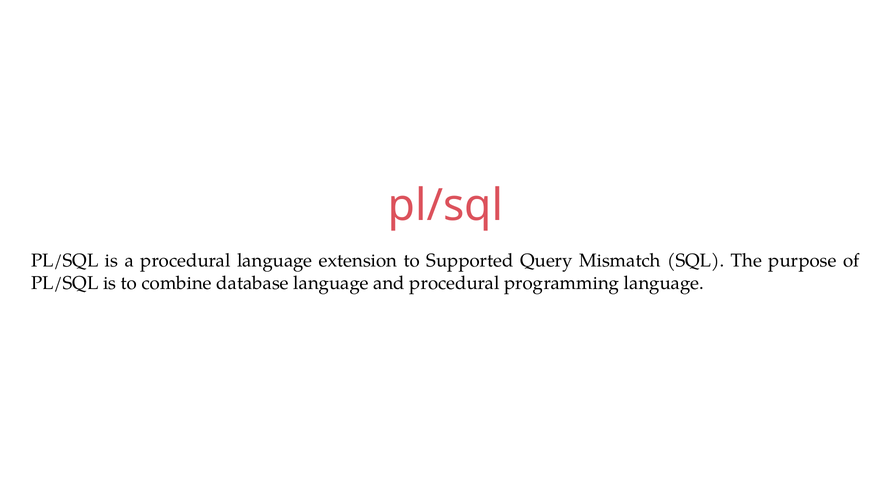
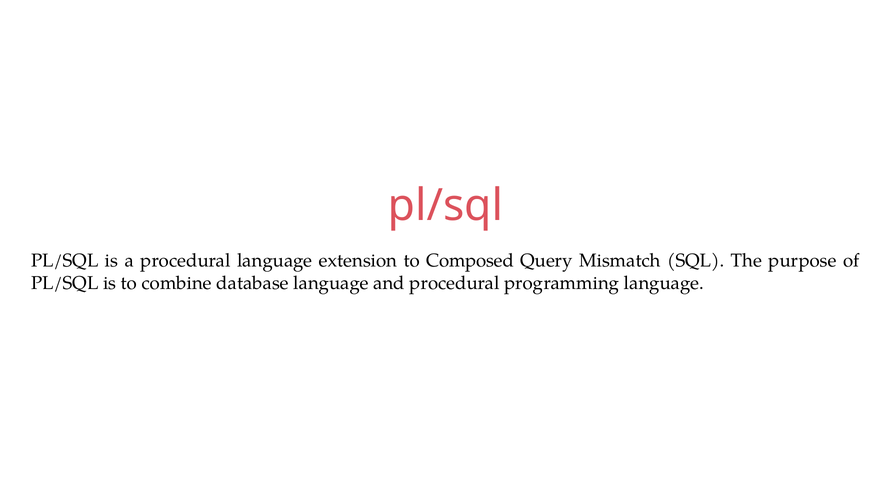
Supported: Supported -> Composed
